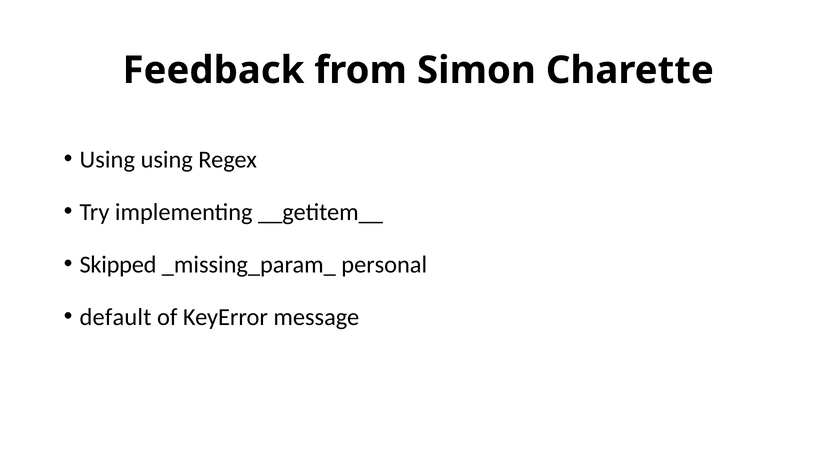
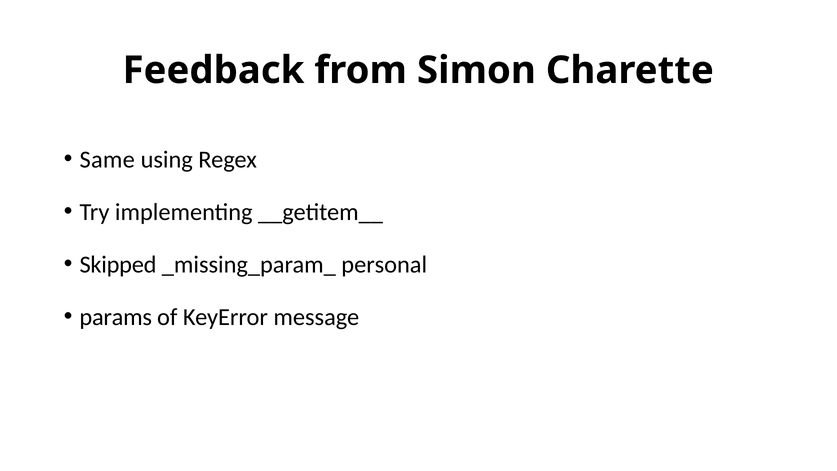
Using at (107, 159): Using -> Same
default: default -> params
